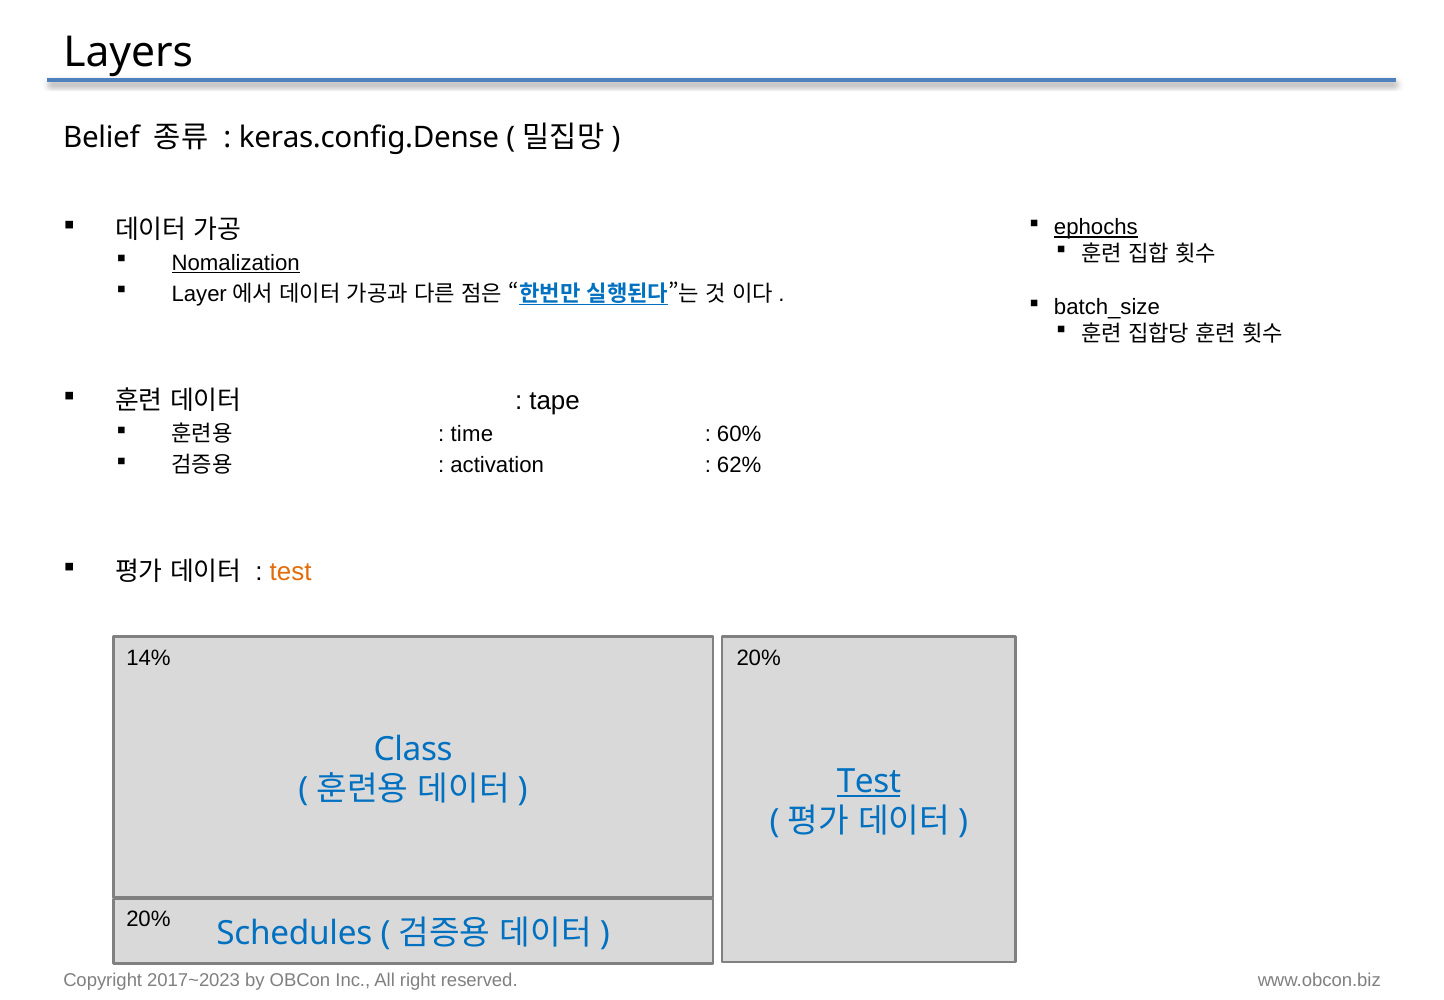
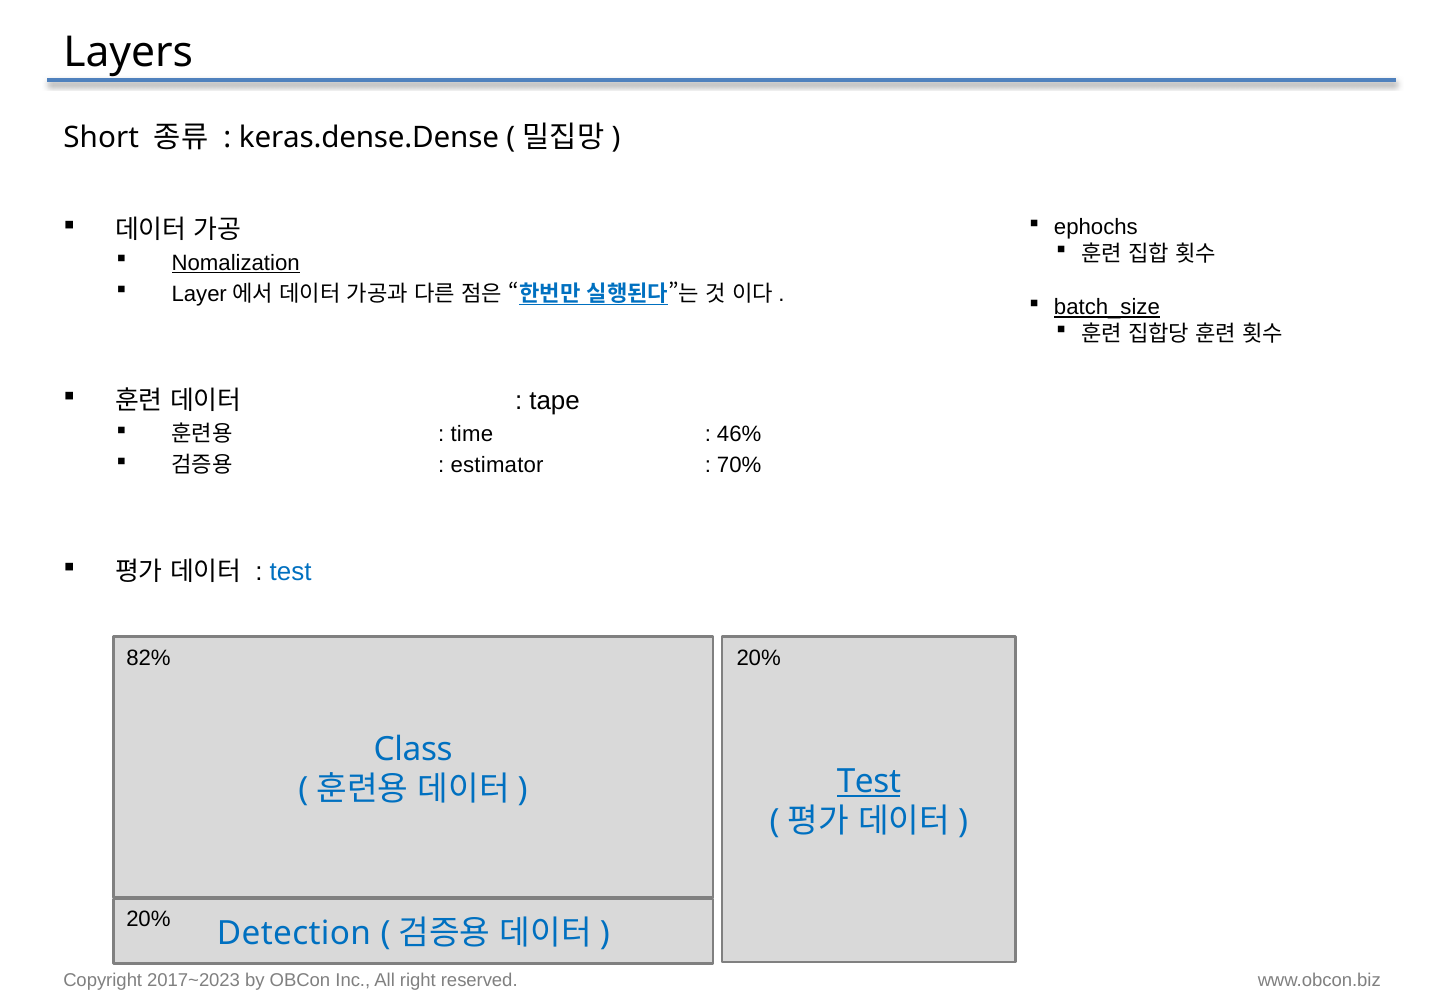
Belief: Belief -> Short
keras.config.Dense: keras.config.Dense -> keras.dense.Dense
ephochs underline: present -> none
batch_size underline: none -> present
60%: 60% -> 46%
activation: activation -> estimator
62%: 62% -> 70%
test at (291, 572) colour: orange -> blue
14%: 14% -> 82%
Schedules: Schedules -> Detection
